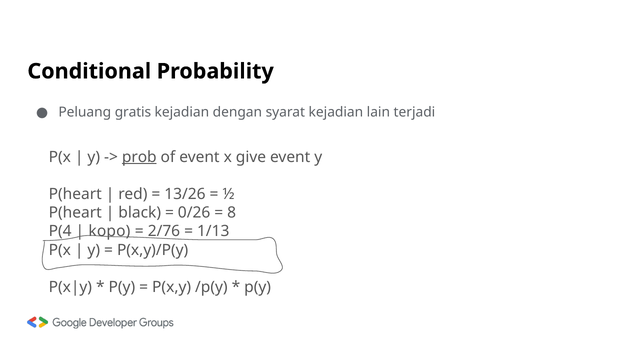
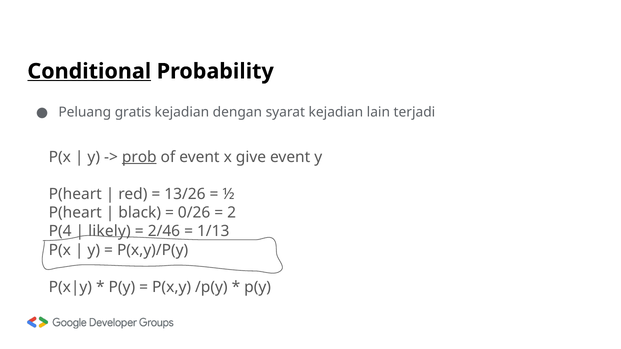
Conditional underline: none -> present
8: 8 -> 2
kopo: kopo -> likely
2/76: 2/76 -> 2/46
